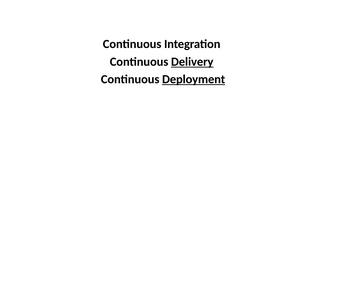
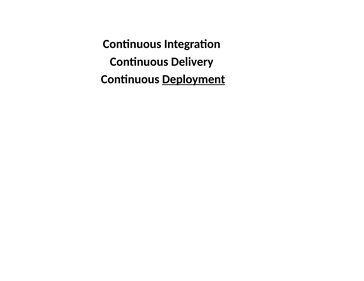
Delivery underline: present -> none
